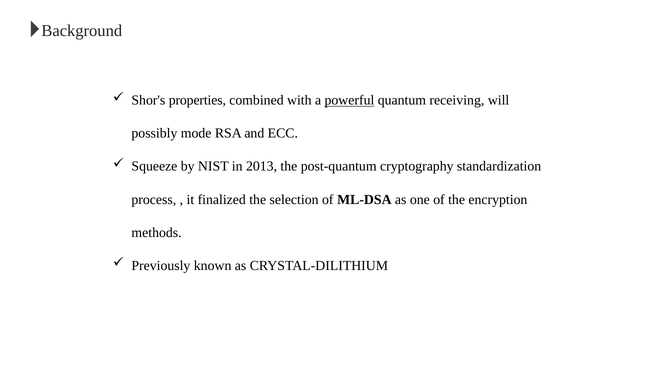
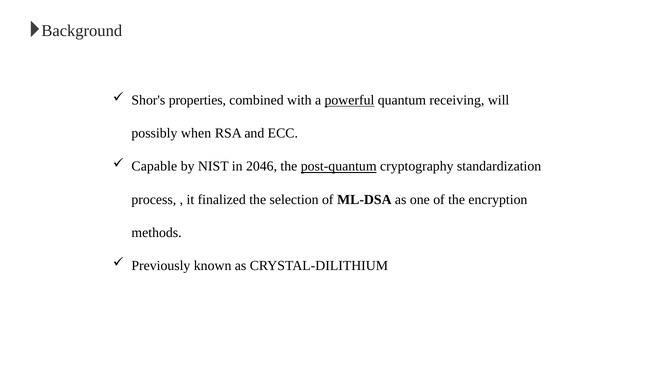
mode: mode -> when
Squeeze: Squeeze -> Capable
2013: 2013 -> 2046
post-quantum underline: none -> present
